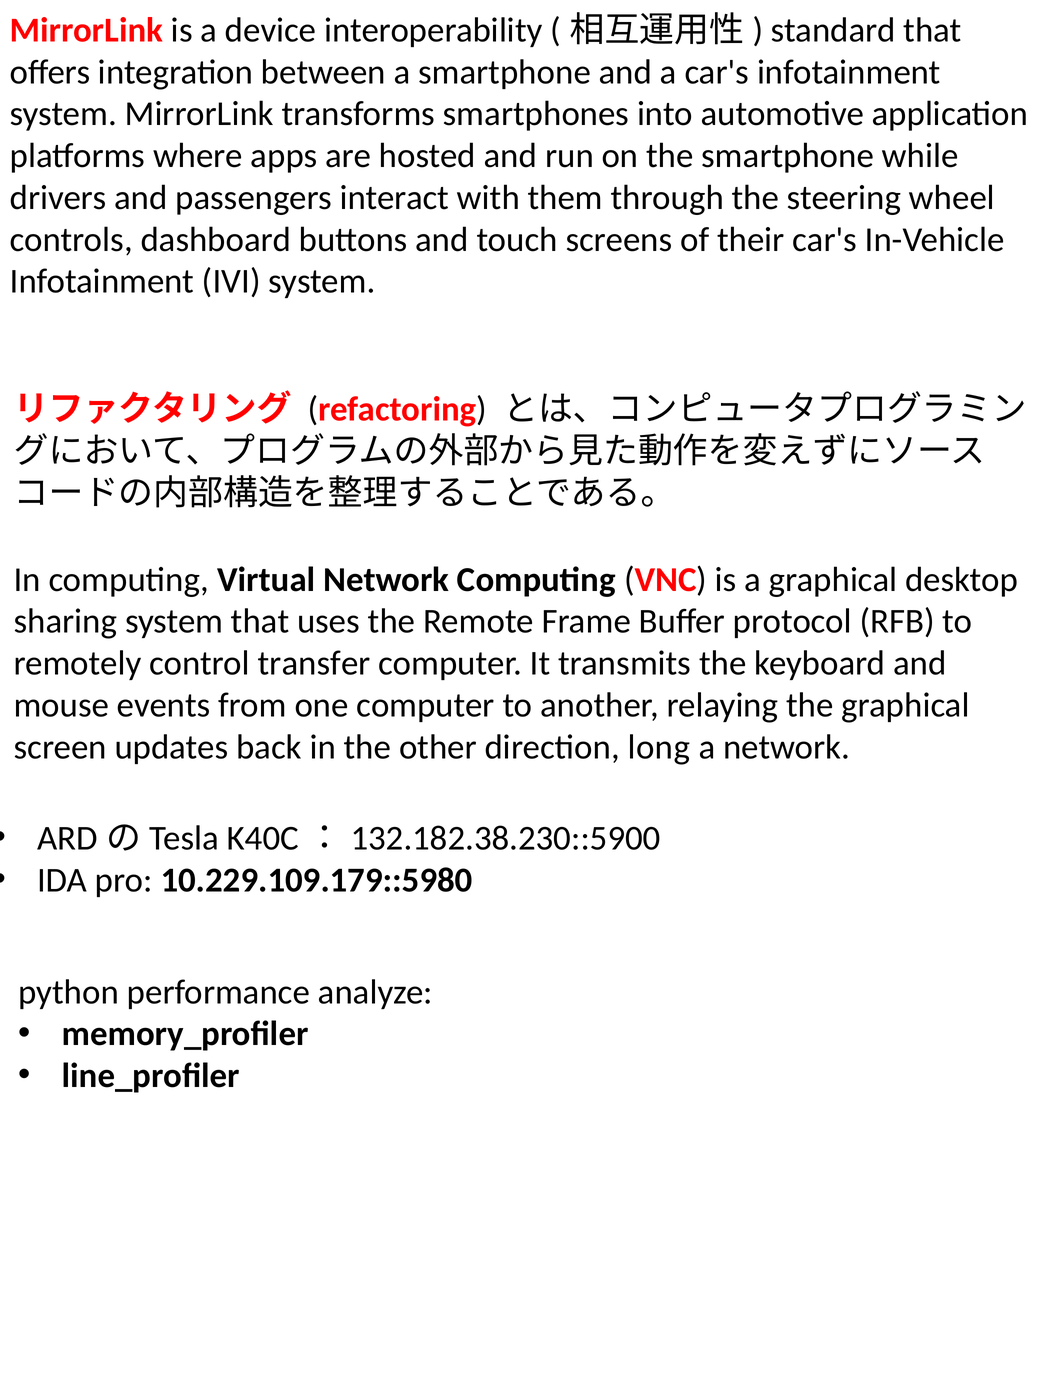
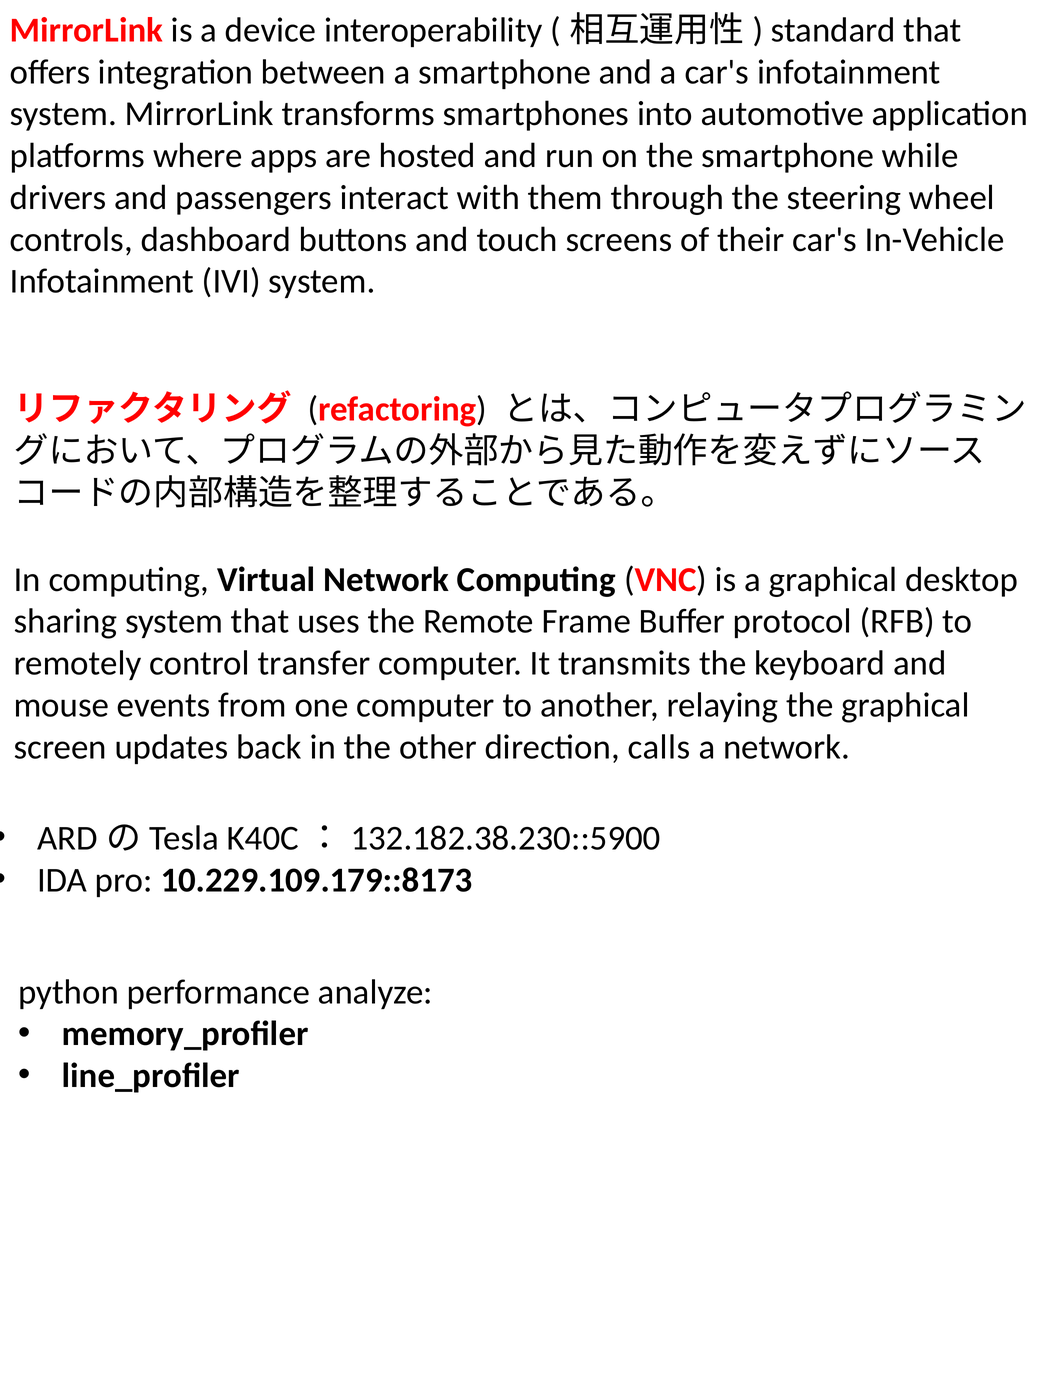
long: long -> calls
10.229.109.179::5980: 10.229.109.179::5980 -> 10.229.109.179::8173
